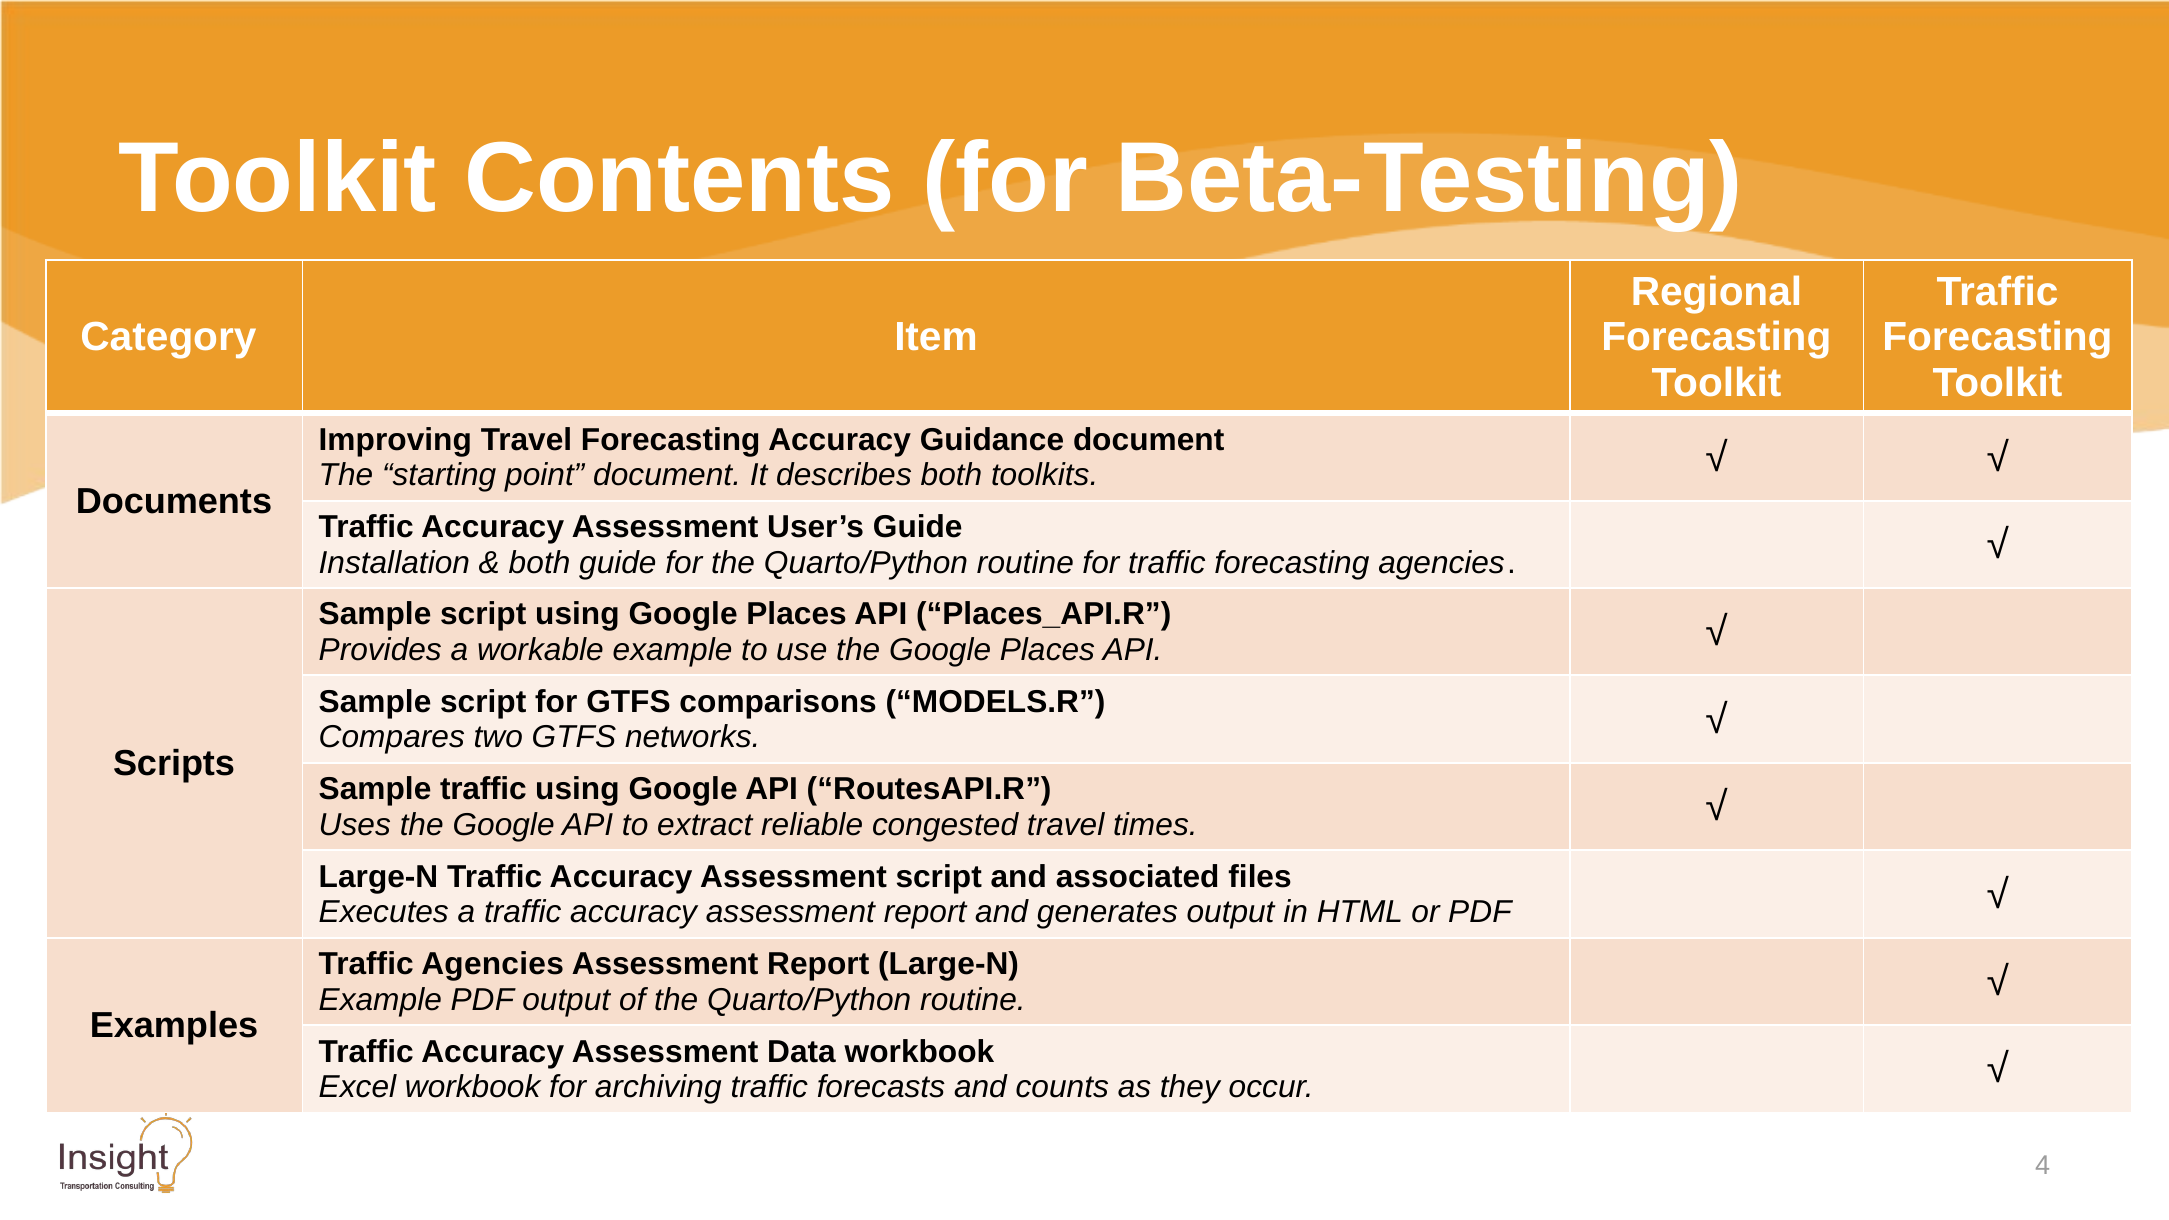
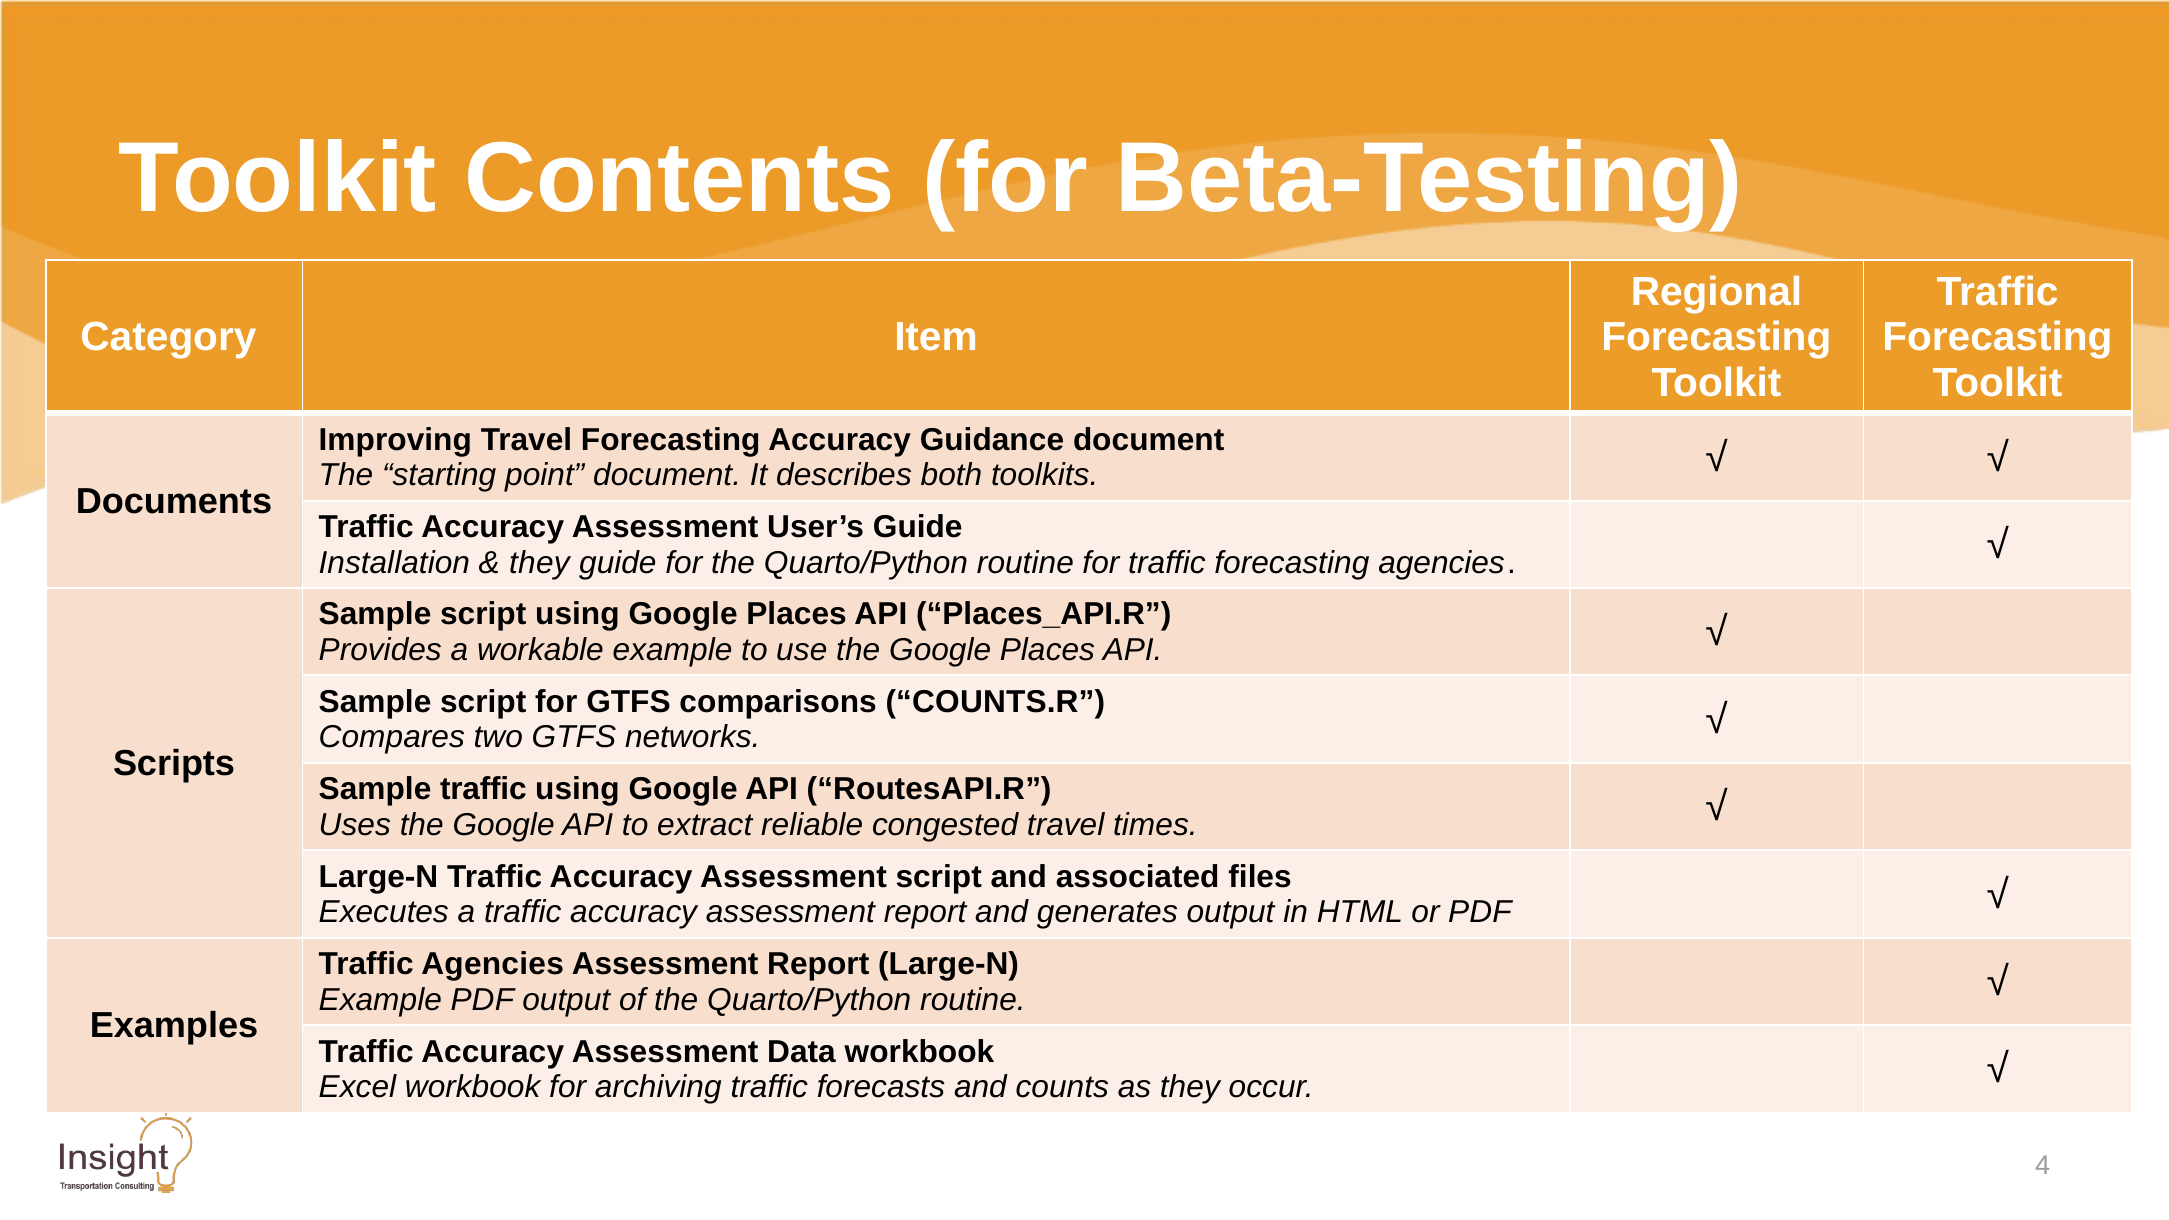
both at (540, 563): both -> they
MODELS.R: MODELS.R -> COUNTS.R
